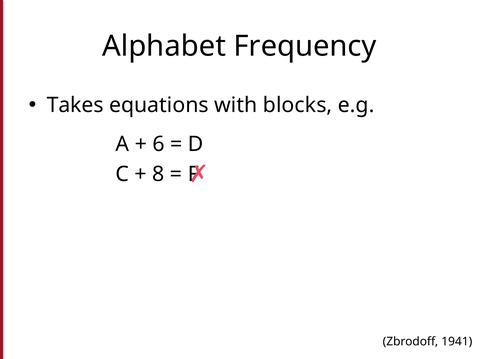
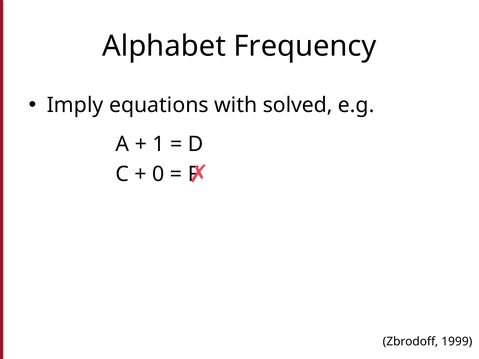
Takes: Takes -> Imply
blocks: blocks -> solved
6: 6 -> 1
8: 8 -> 0
1941: 1941 -> 1999
